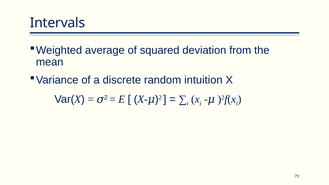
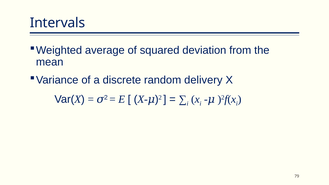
intuition: intuition -> delivery
